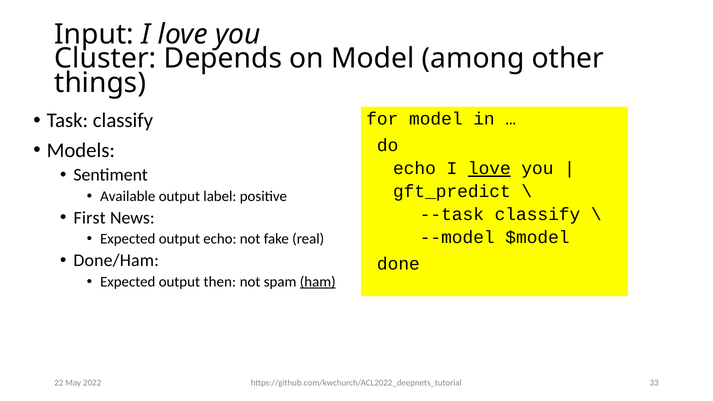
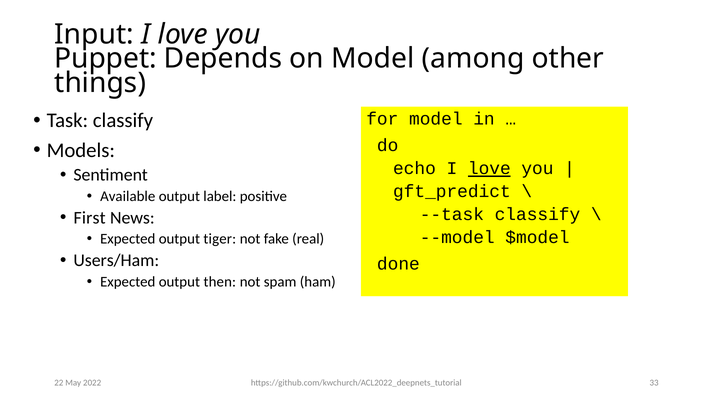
Cluster: Cluster -> Puppet
output echo: echo -> tiger
Done/Ham: Done/Ham -> Users/Ham
ham underline: present -> none
